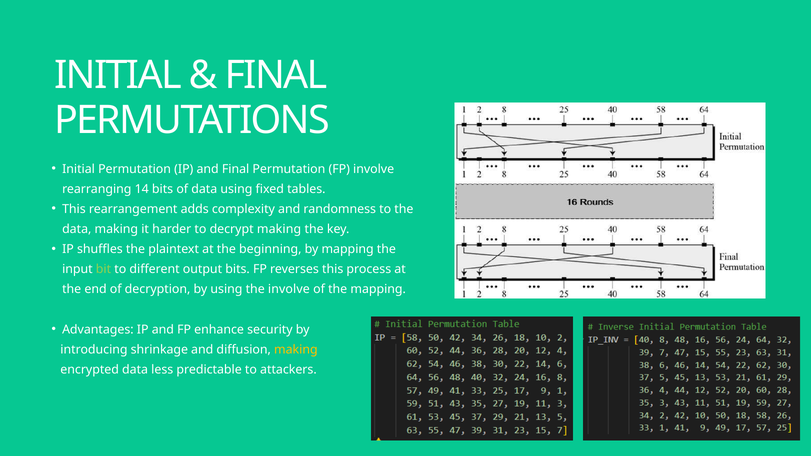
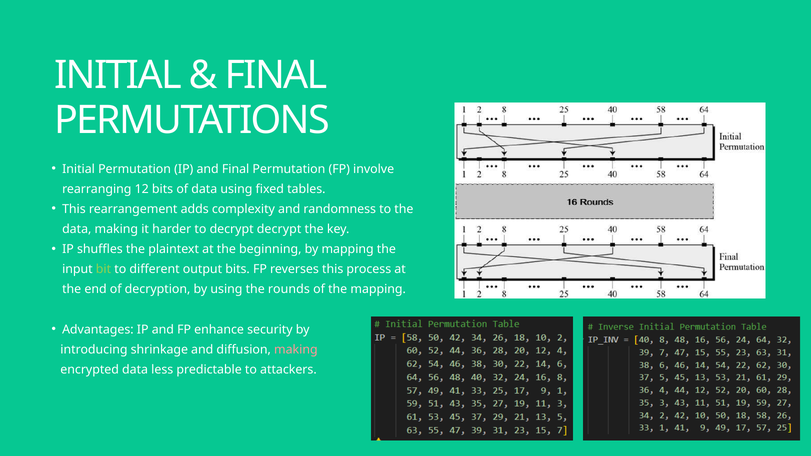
14: 14 -> 12
decrypt making: making -> decrypt
the involve: involve -> rounds
making at (296, 350) colour: yellow -> pink
